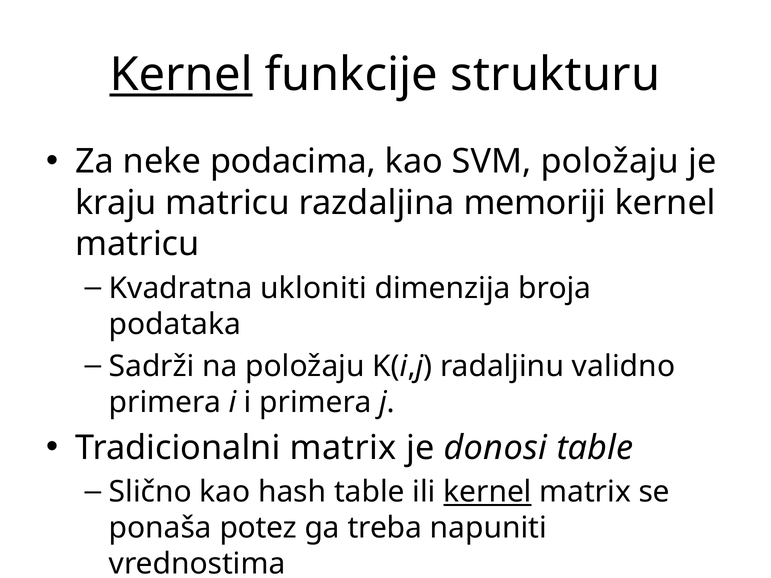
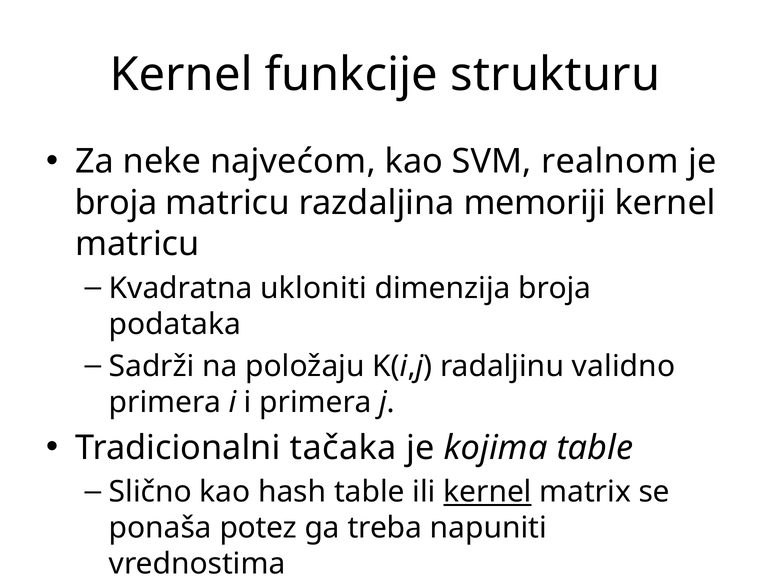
Kernel at (181, 75) underline: present -> none
podacima: podacima -> najvećom
SVM položaju: položaju -> realnom
kraju at (116, 203): kraju -> broja
Tradicionalni matrix: matrix -> tačaka
donosi: donosi -> kojima
